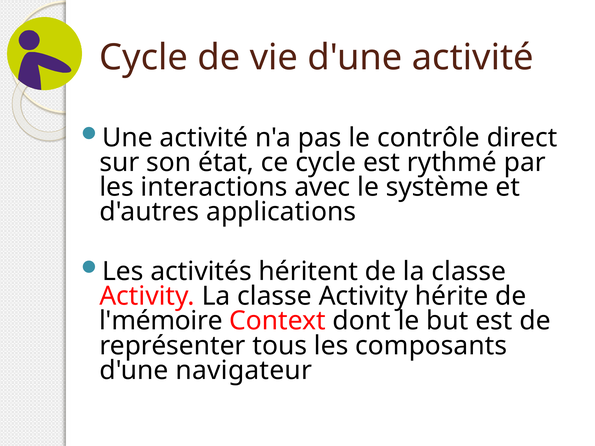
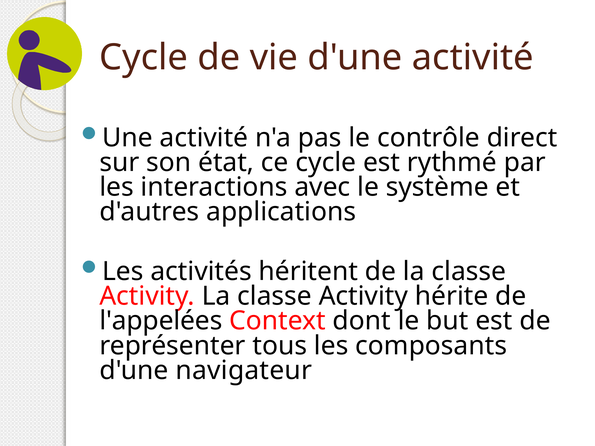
l'mémoire: l'mémoire -> l'appelées
